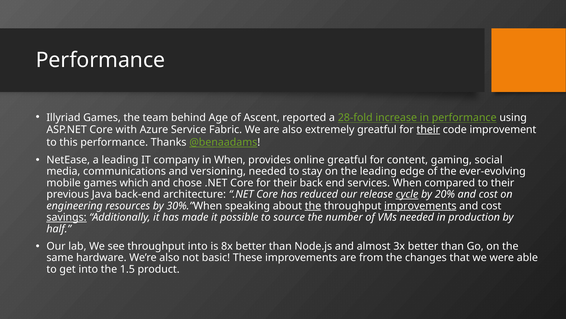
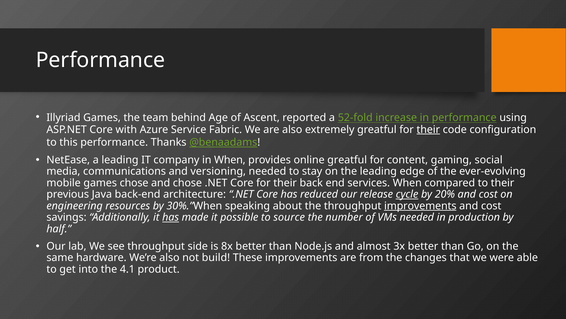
28-fold: 28-fold -> 52-fold
improvement: improvement -> configuration
games which: which -> chose
the at (313, 206) underline: present -> none
savings underline: present -> none
has at (171, 217) underline: none -> present
throughput into: into -> side
basic: basic -> build
1.5: 1.5 -> 4.1
